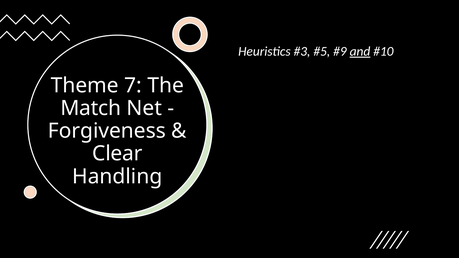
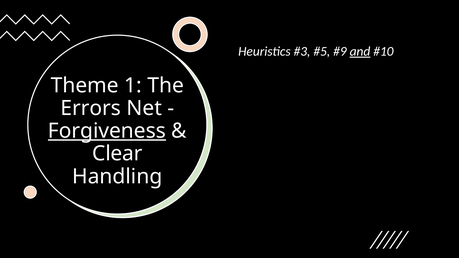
7: 7 -> 1
Match: Match -> Errors
Forgiveness underline: none -> present
